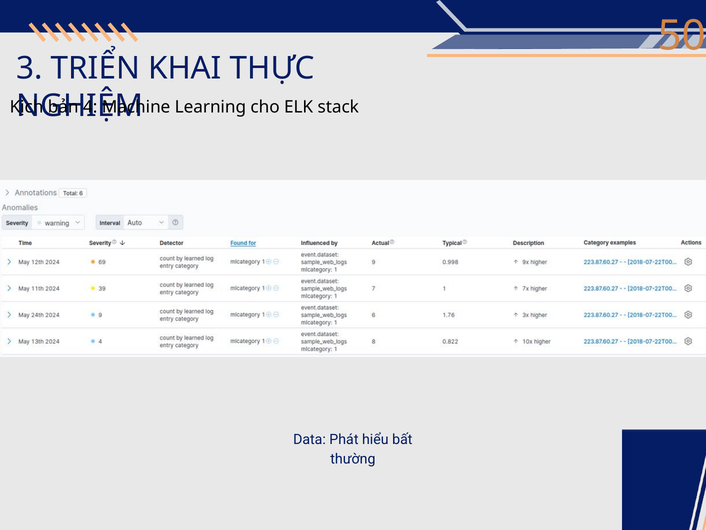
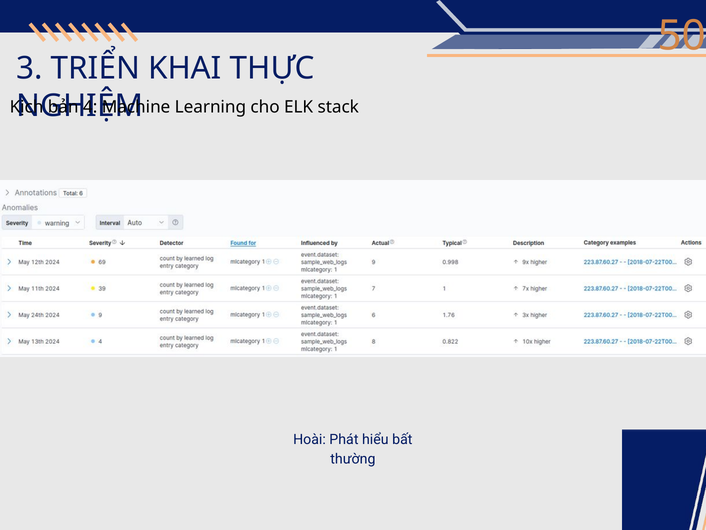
Data: Data -> Hoài
